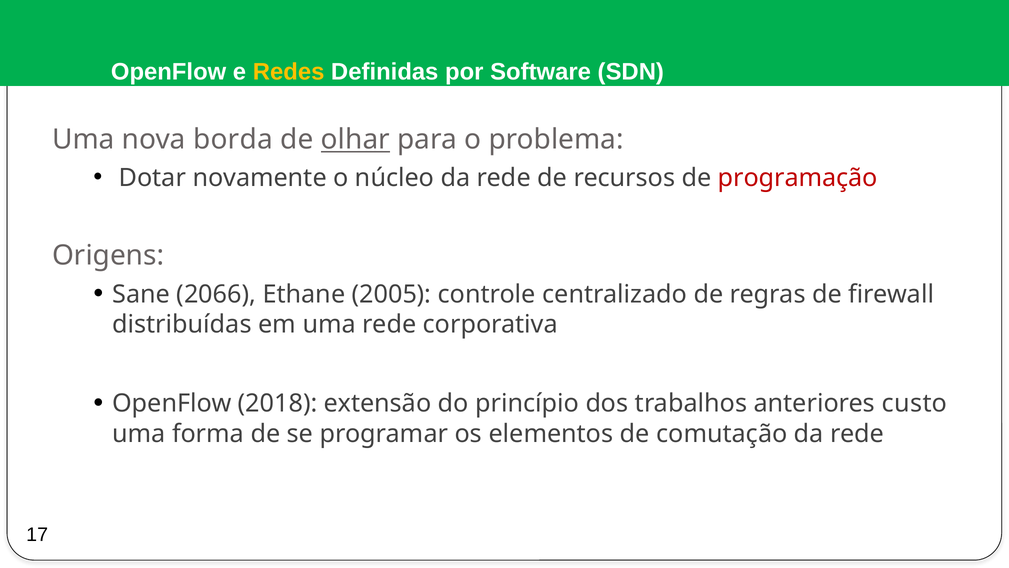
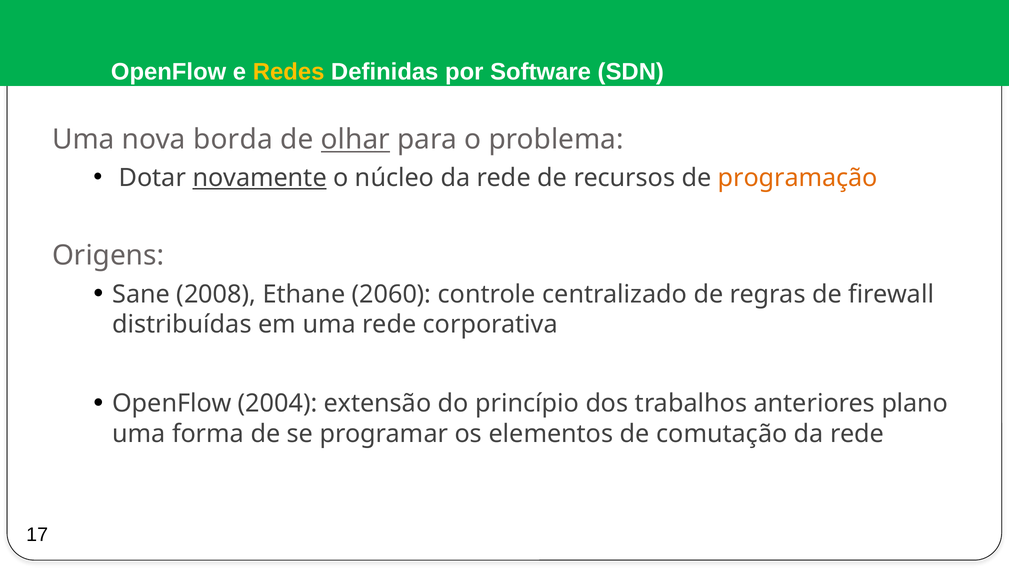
novamente underline: none -> present
programação colour: red -> orange
2066: 2066 -> 2008
2005: 2005 -> 2060
2018: 2018 -> 2004
custo: custo -> plano
